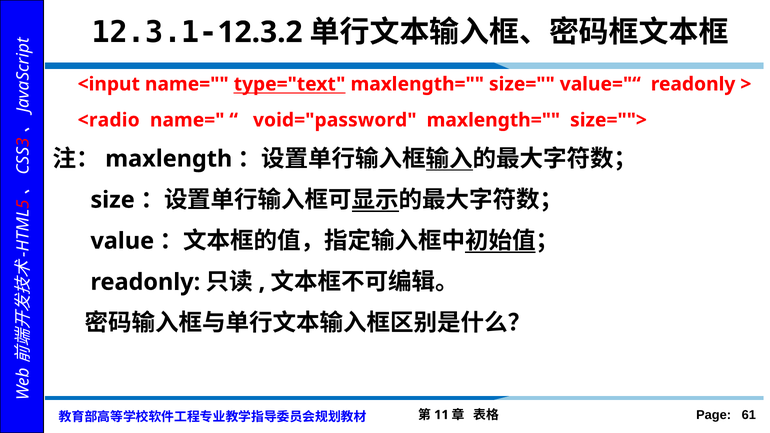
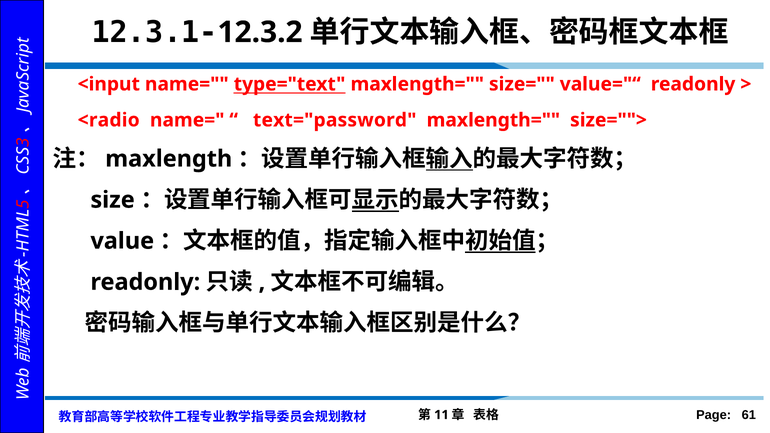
void="password: void="password -> text="password
